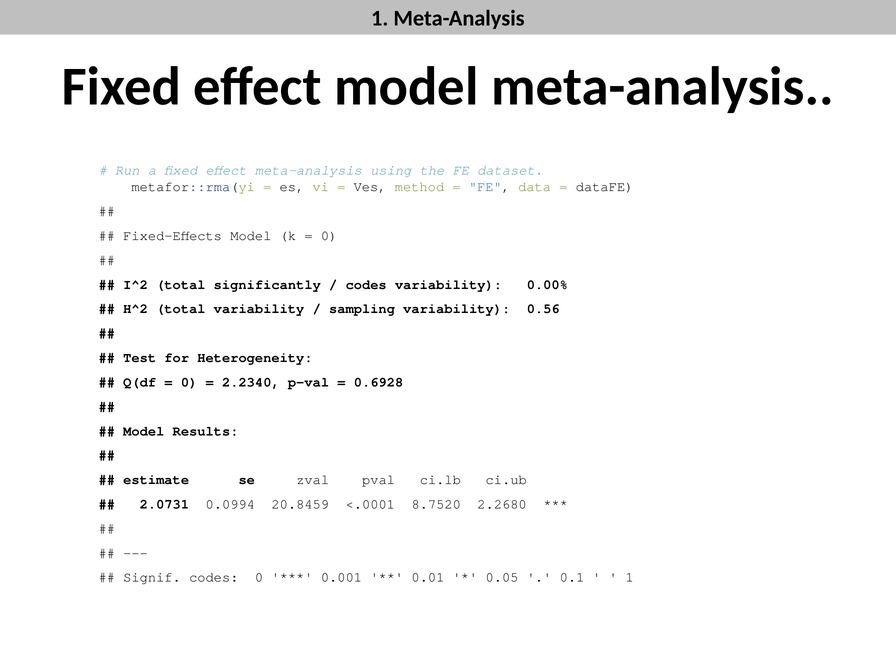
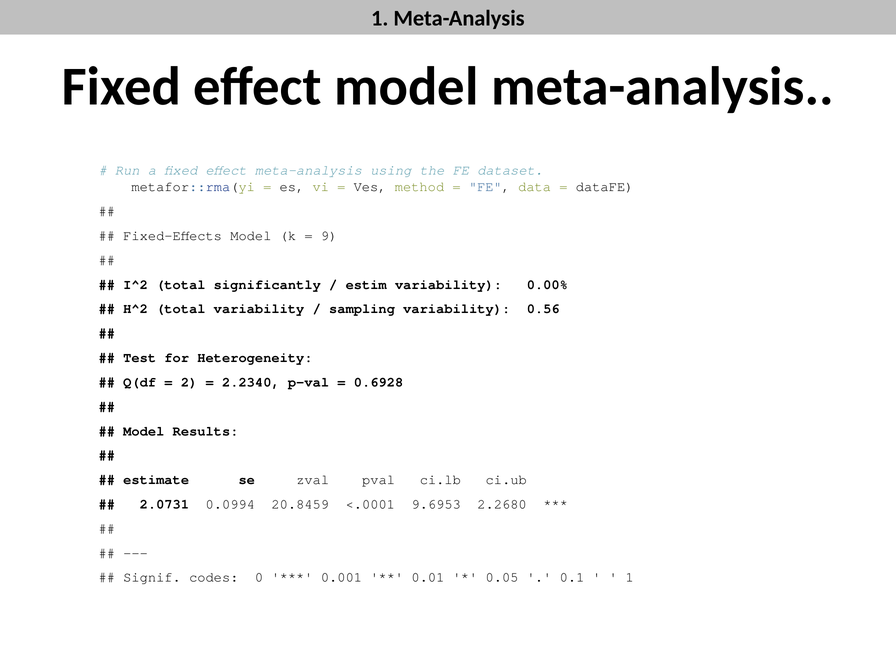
0 at (329, 236): 0 -> 9
codes at (366, 285): codes -> estim
0 at (189, 382): 0 -> 2
8.7520: 8.7520 -> 9.6953
